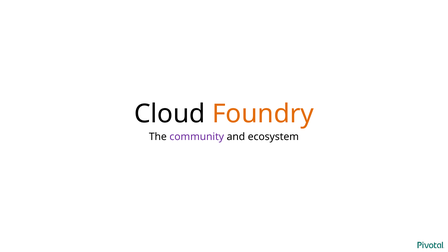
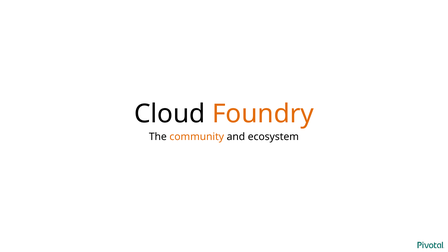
community colour: purple -> orange
